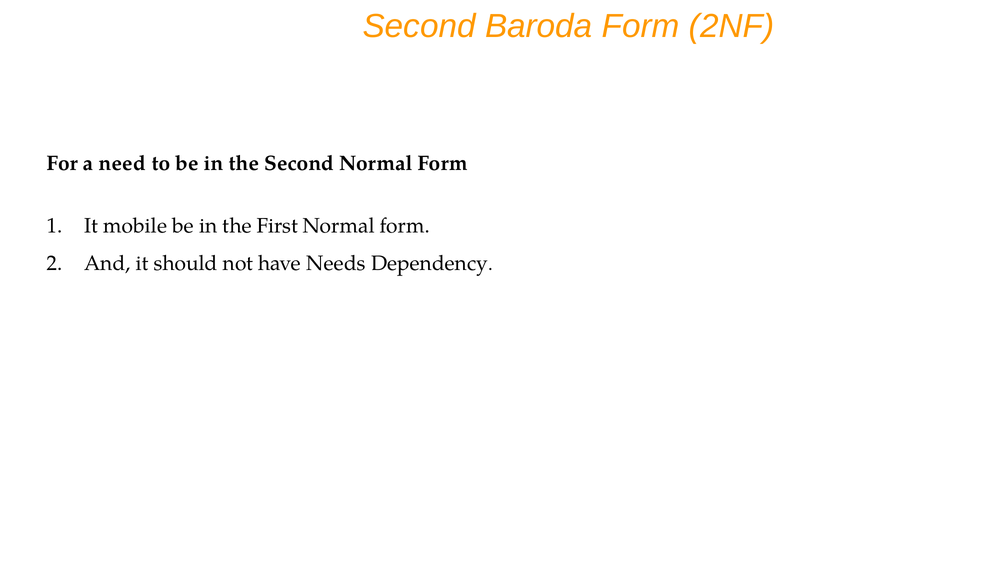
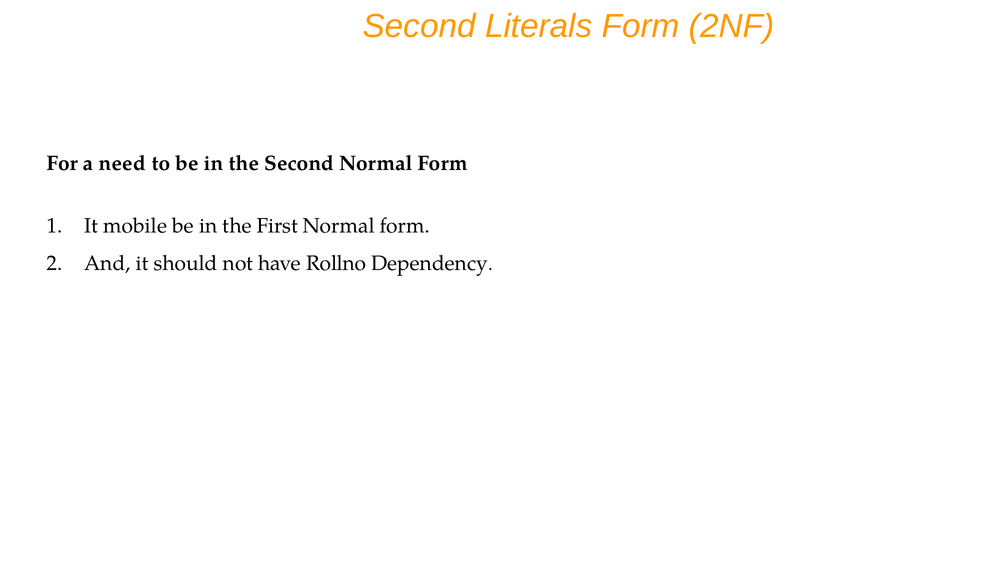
Baroda: Baroda -> Literals
Needs: Needs -> Rollno
